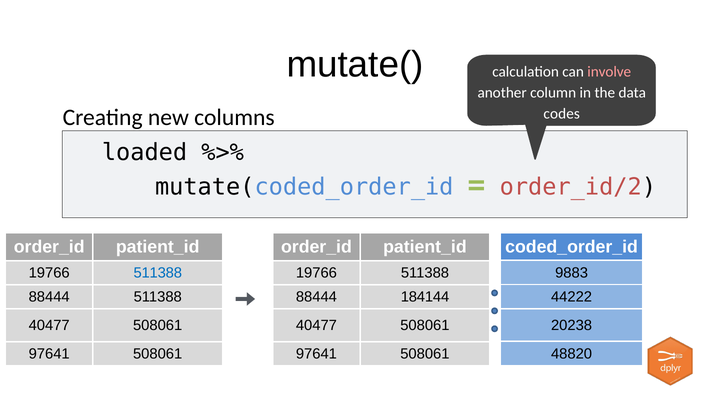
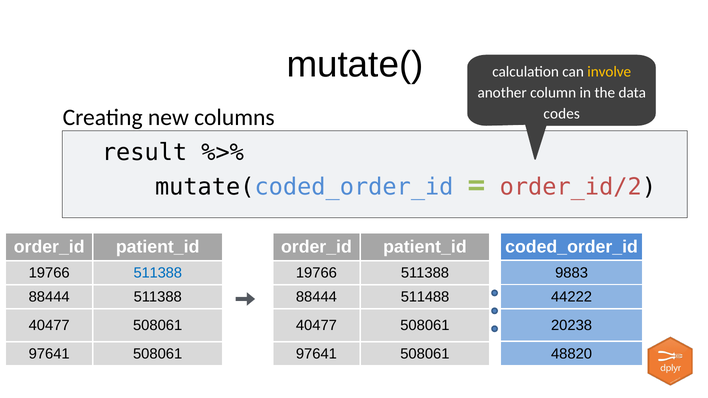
involve colour: pink -> yellow
loaded: loaded -> result
184144: 184144 -> 511488
